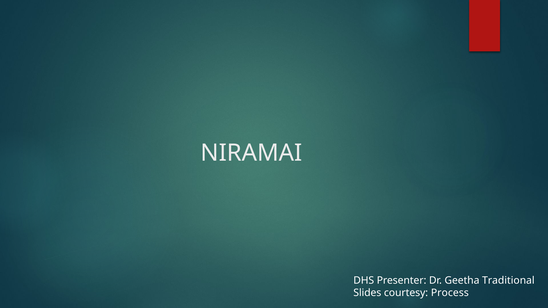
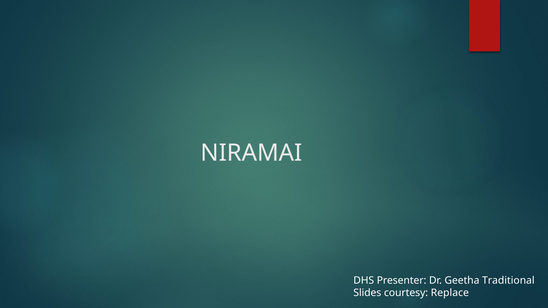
Process: Process -> Replace
